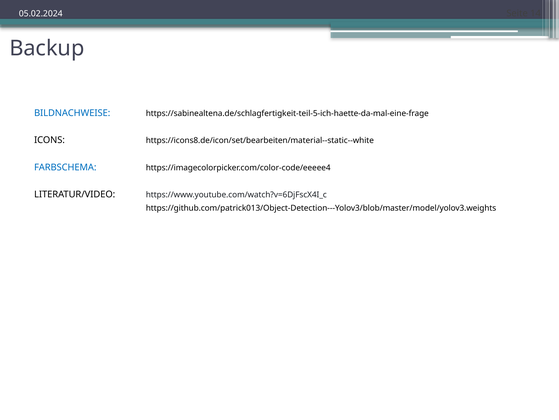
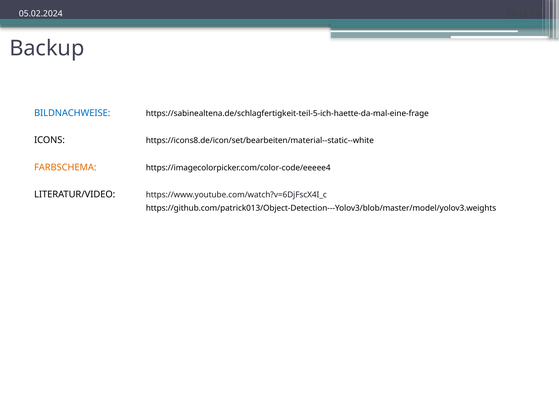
FARBSCHEMA colour: blue -> orange
